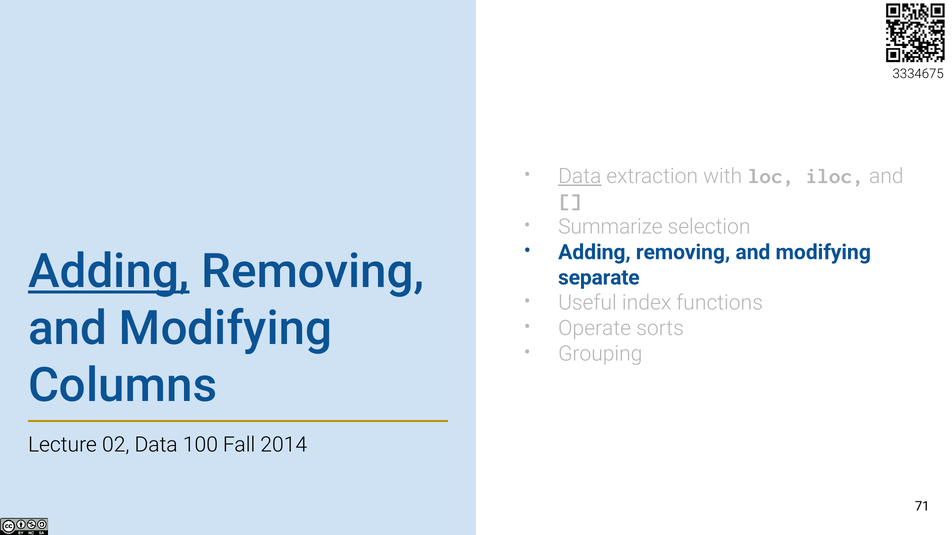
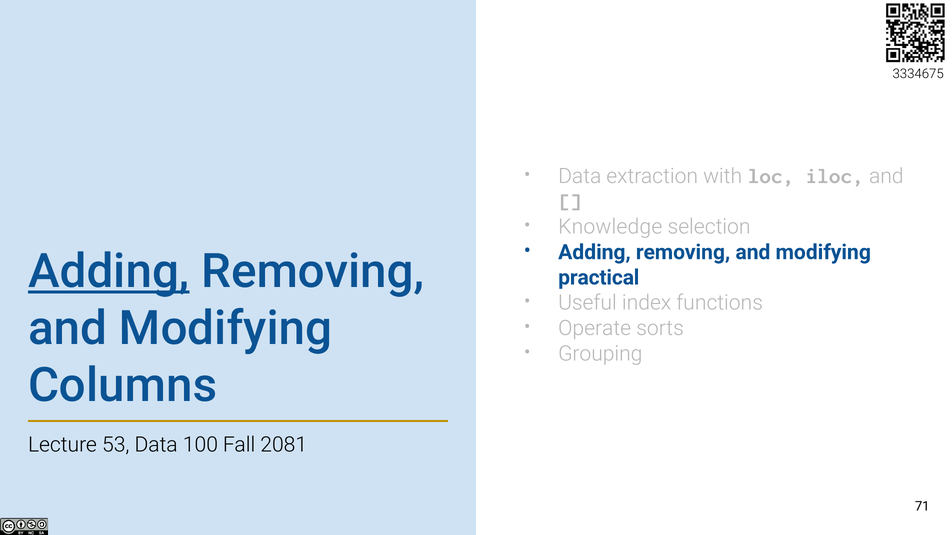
Data at (580, 176) underline: present -> none
Summarize: Summarize -> Knowledge
separate: separate -> practical
02: 02 -> 53
2014: 2014 -> 2081
